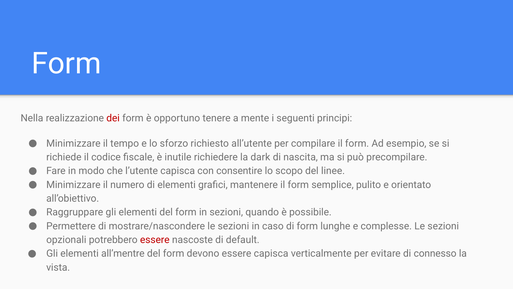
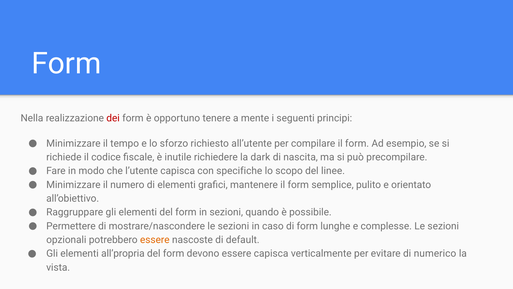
consentire: consentire -> specifiche
essere at (155, 239) colour: red -> orange
all’mentre: all’mentre -> all’propria
connesso: connesso -> numerico
